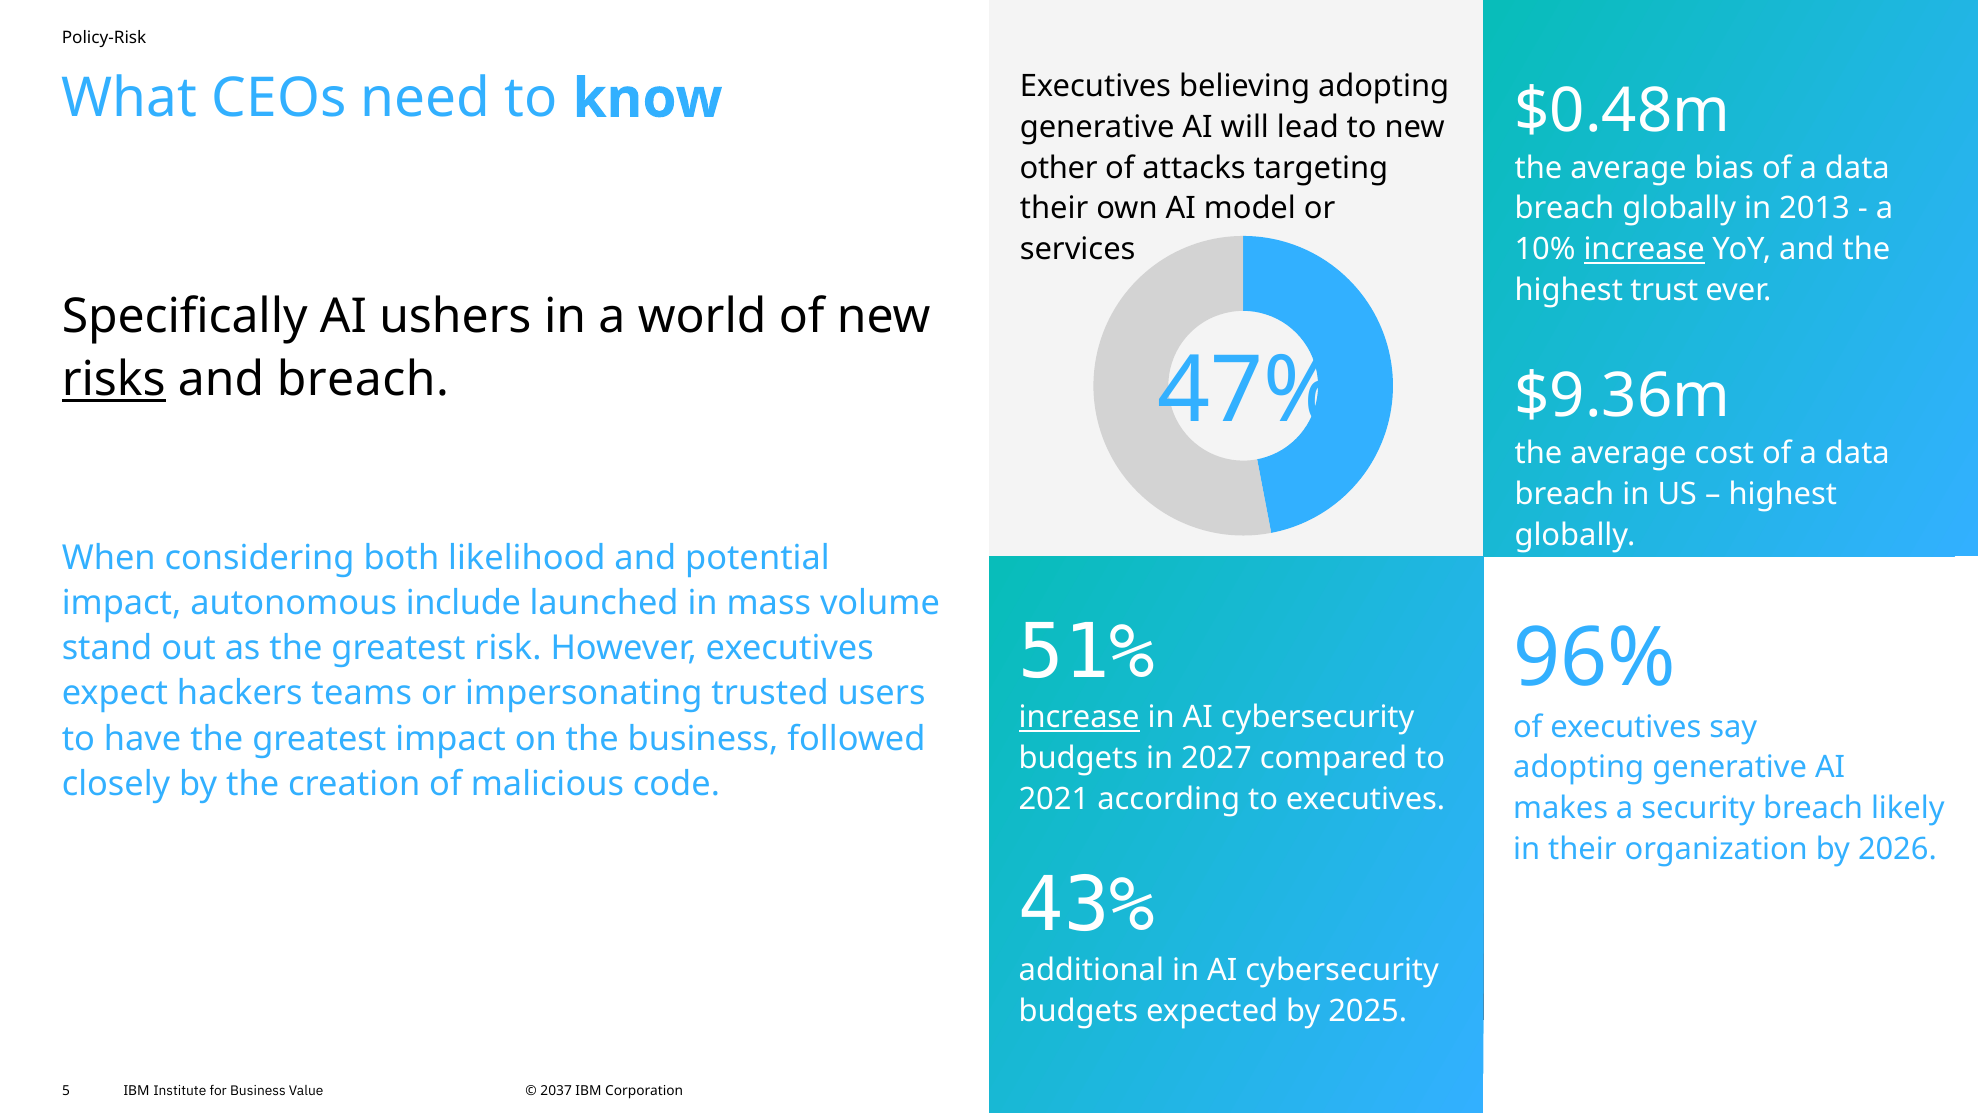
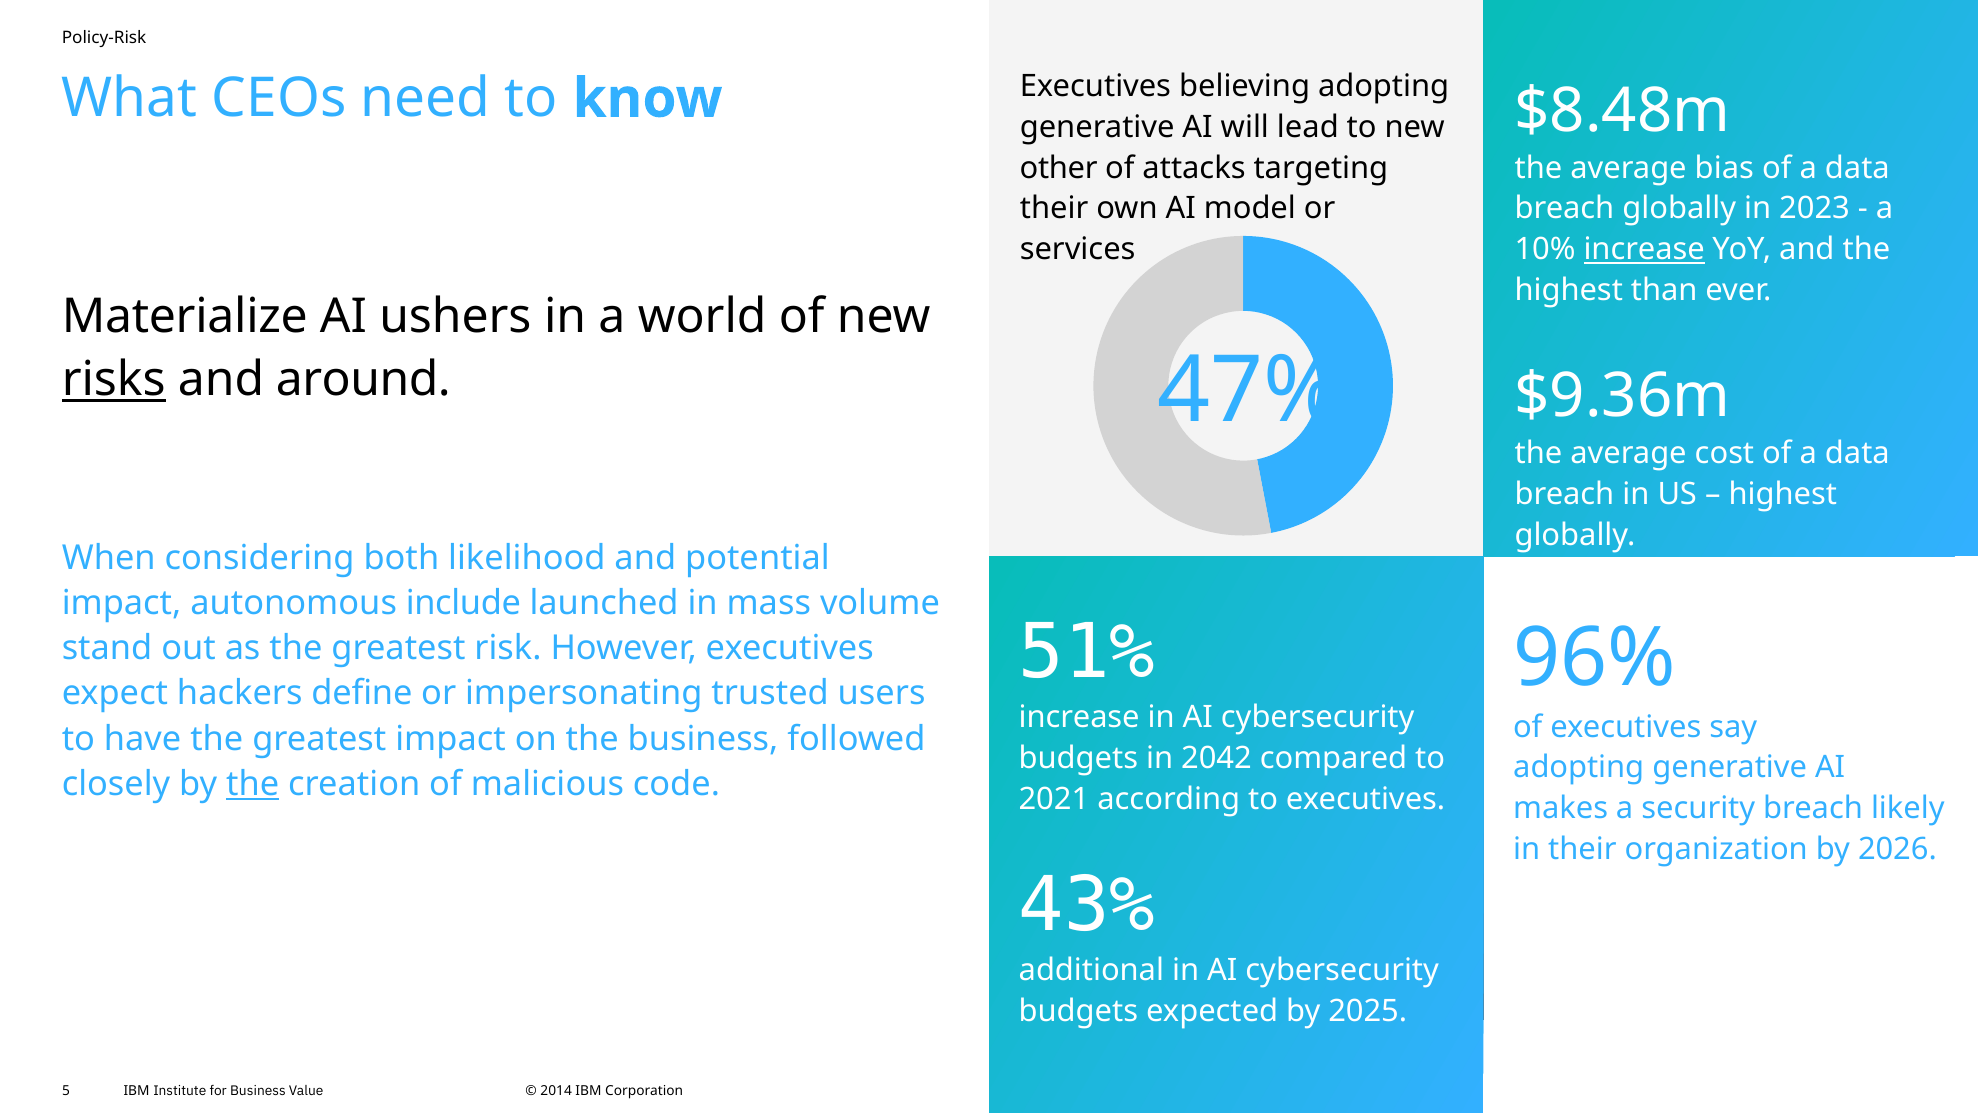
$0.48m: $0.48m -> $8.48m
2013: 2013 -> 2023
trust: trust -> than
Specifically: Specifically -> Materialize
and breach: breach -> around
teams: teams -> define
increase at (1079, 717) underline: present -> none
2027: 2027 -> 2042
the at (253, 784) underline: none -> present
2037: 2037 -> 2014
